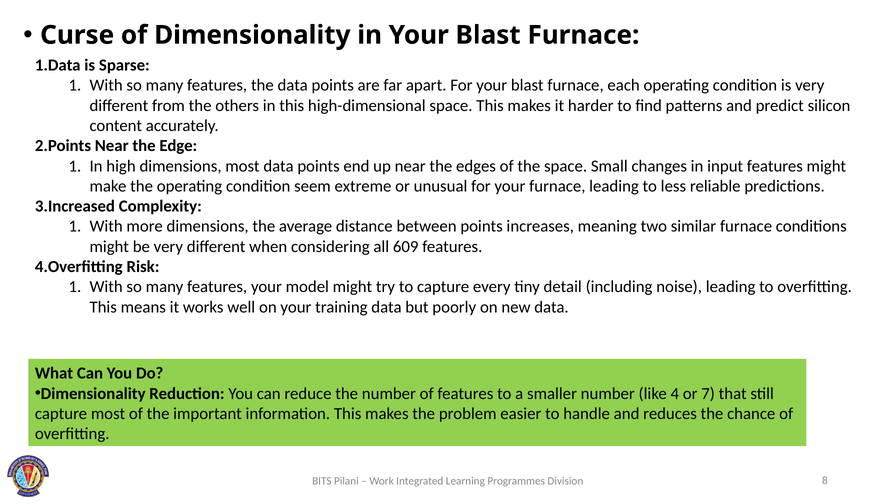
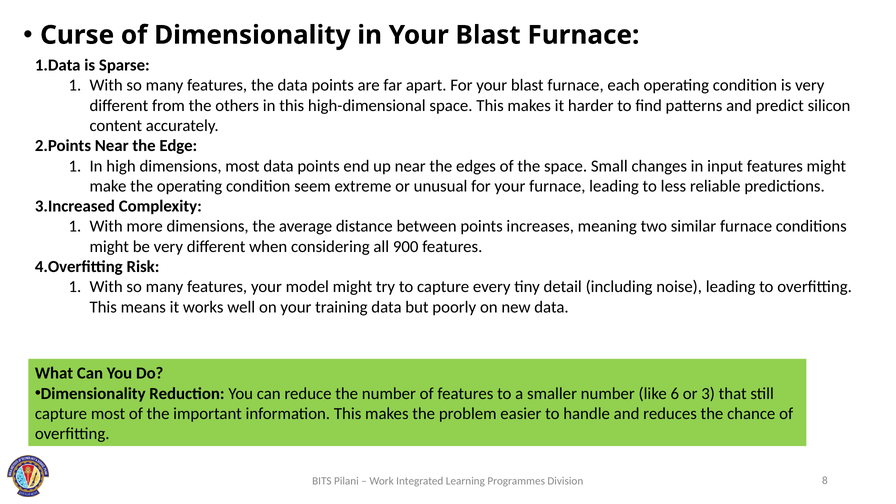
609: 609 -> 900
4: 4 -> 6
7: 7 -> 3
